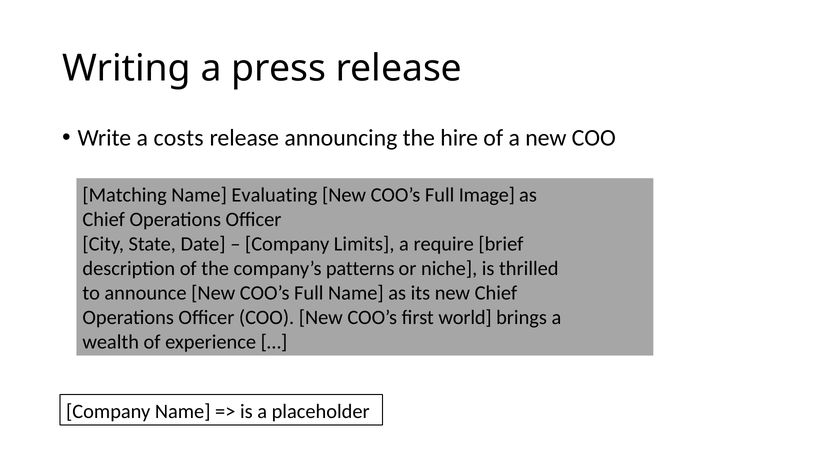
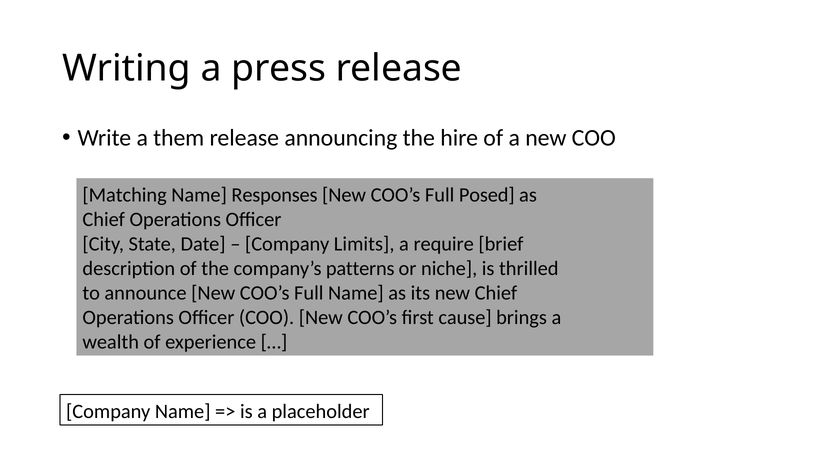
costs: costs -> them
Evaluating: Evaluating -> Responses
Image: Image -> Posed
world: world -> cause
